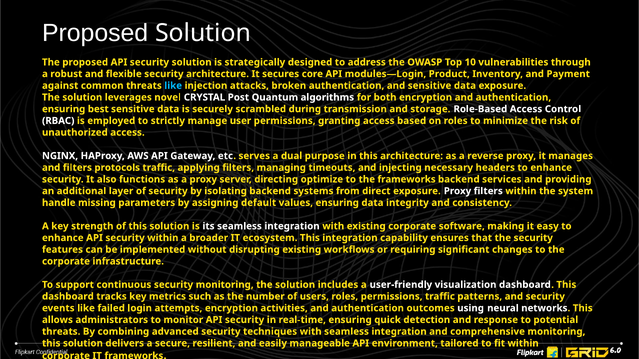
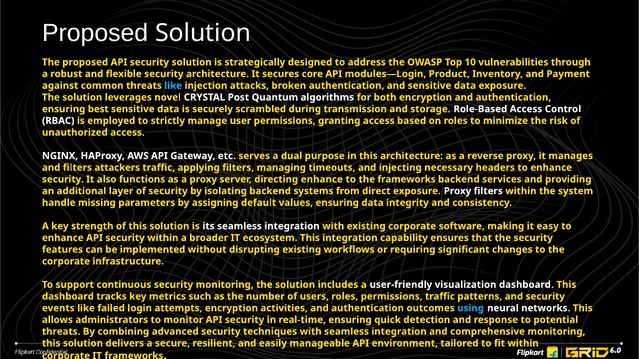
protocols: protocols -> attackers
directing optimize: optimize -> enhance
using colour: white -> light blue
